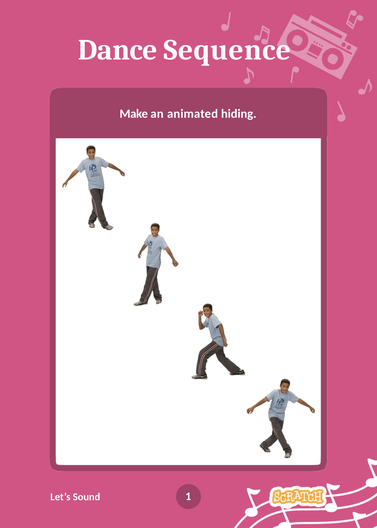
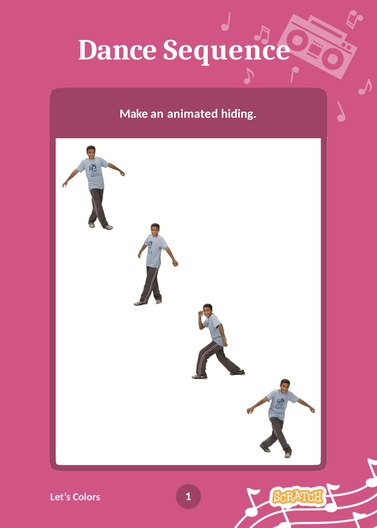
Sound: Sound -> Colors
